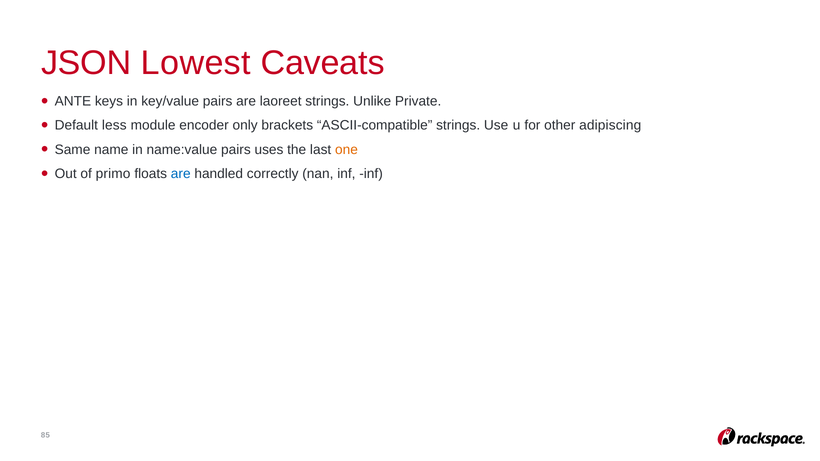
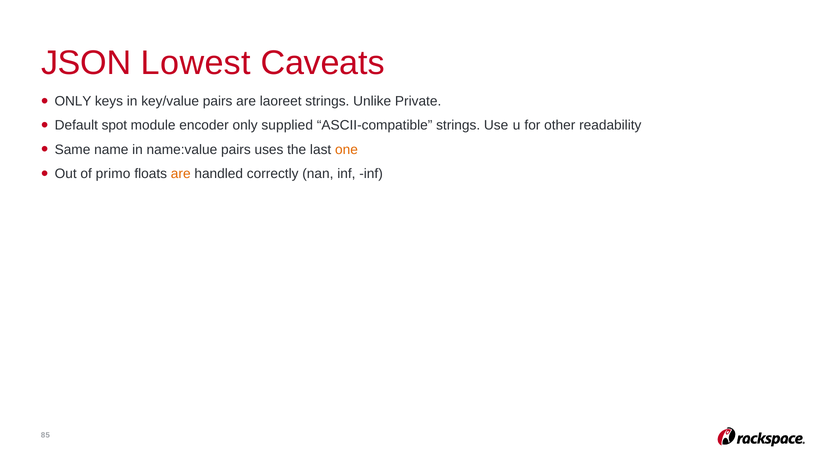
ANTE at (73, 101): ANTE -> ONLY
less: less -> spot
brackets: brackets -> supplied
adipiscing: adipiscing -> readability
are at (181, 174) colour: blue -> orange
